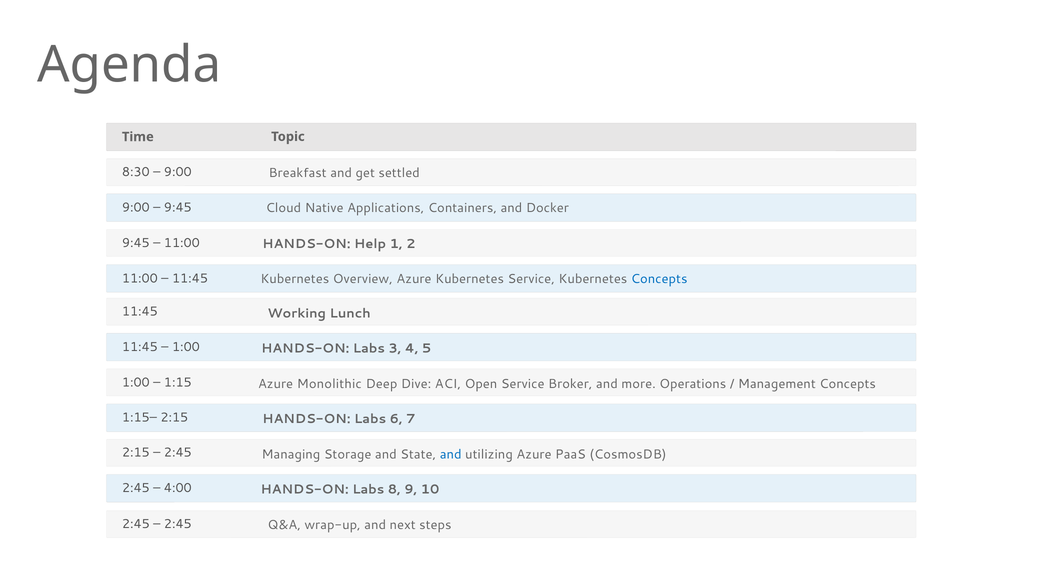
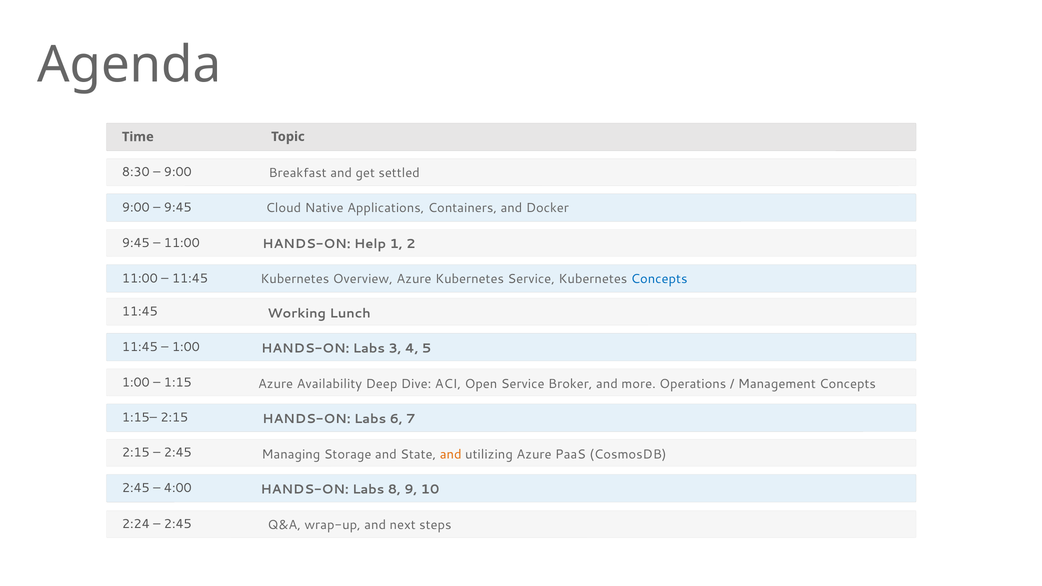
Monolithic: Monolithic -> Availability
and at (451, 455) colour: blue -> orange
2:45 at (136, 524): 2:45 -> 2:24
